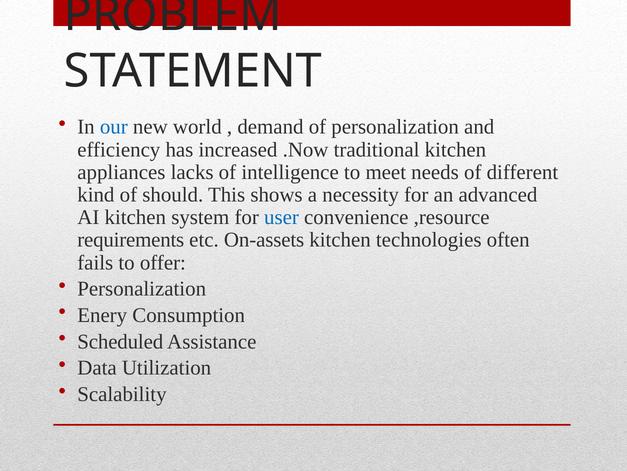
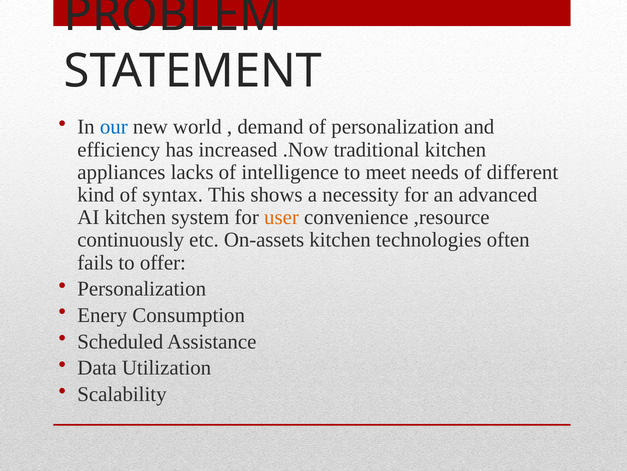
should: should -> syntax
user colour: blue -> orange
requirements: requirements -> continuously
